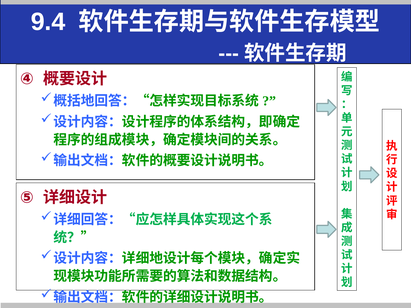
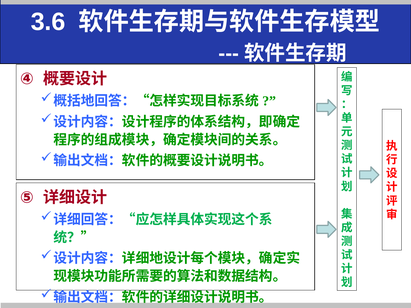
9.4: 9.4 -> 3.6
